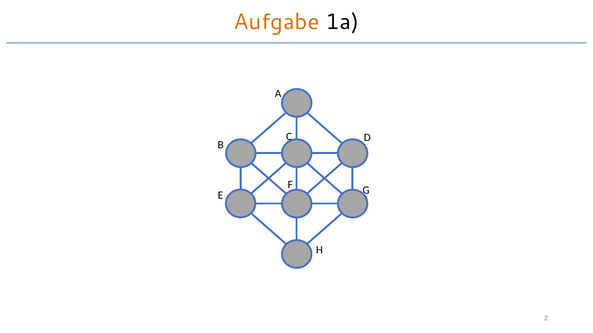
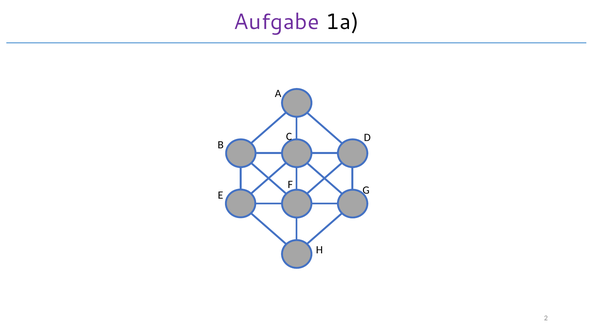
Aufgabe colour: orange -> purple
